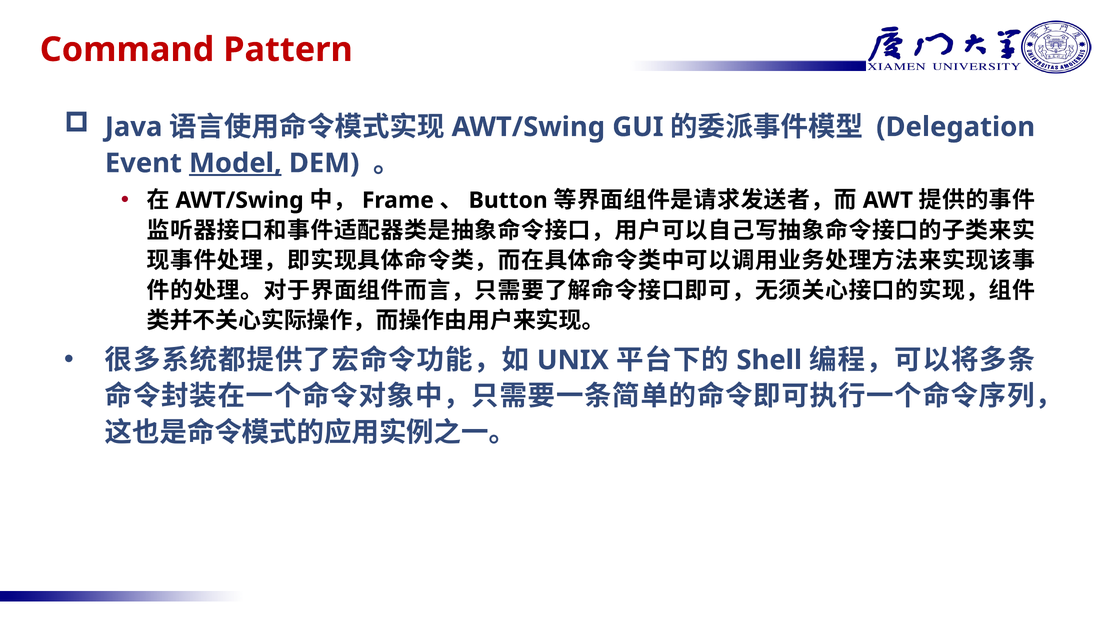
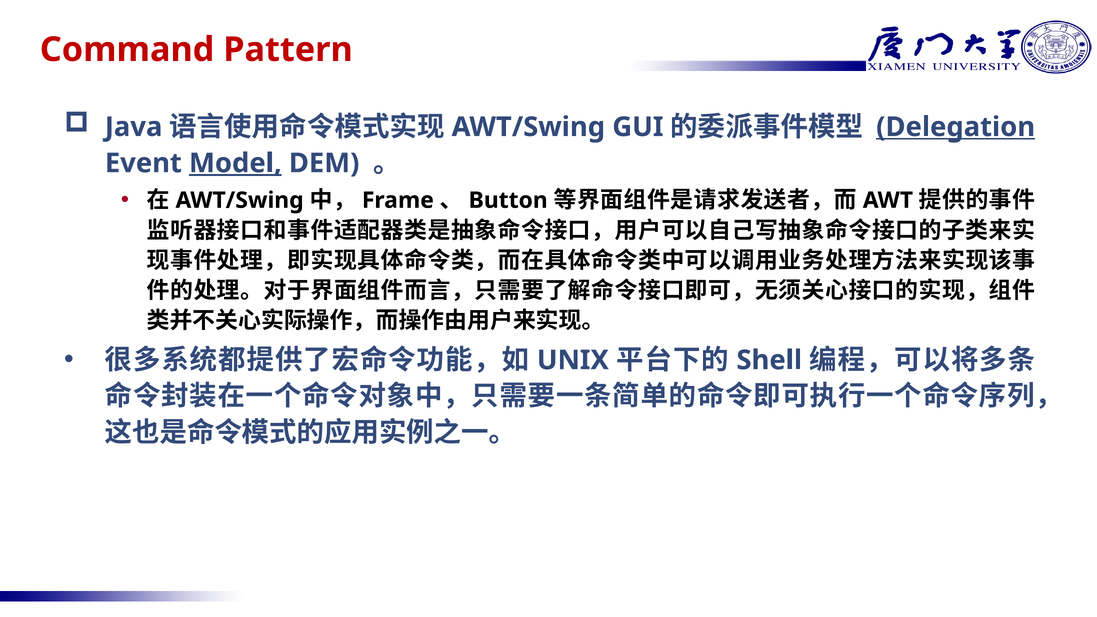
Delegation underline: none -> present
